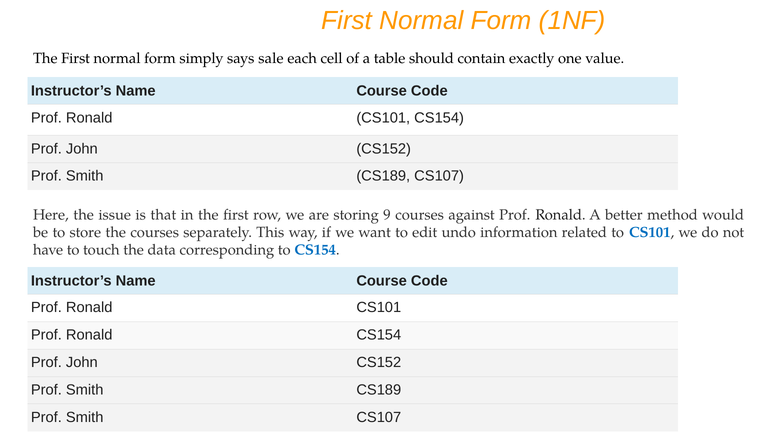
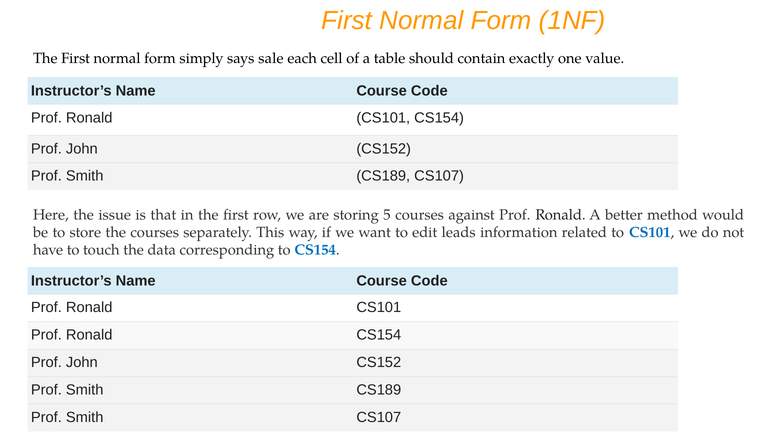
9: 9 -> 5
undo: undo -> leads
